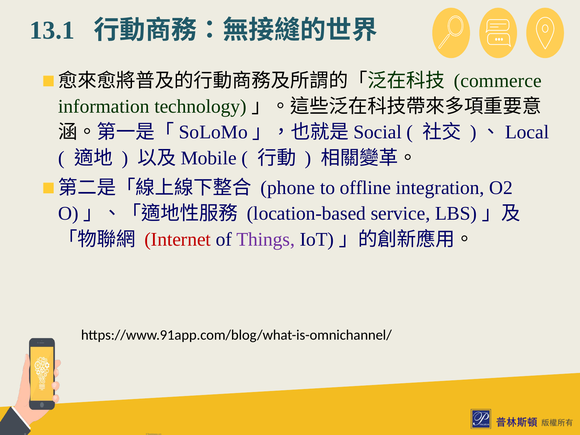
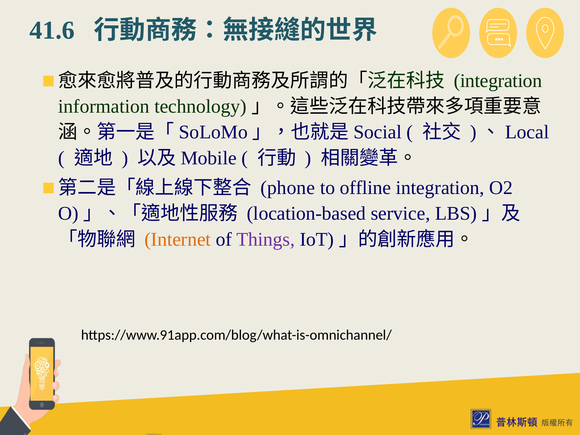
13.1: 13.1 -> 41.6
commerce at (498, 81): commerce -> integration
Internet colour: red -> orange
